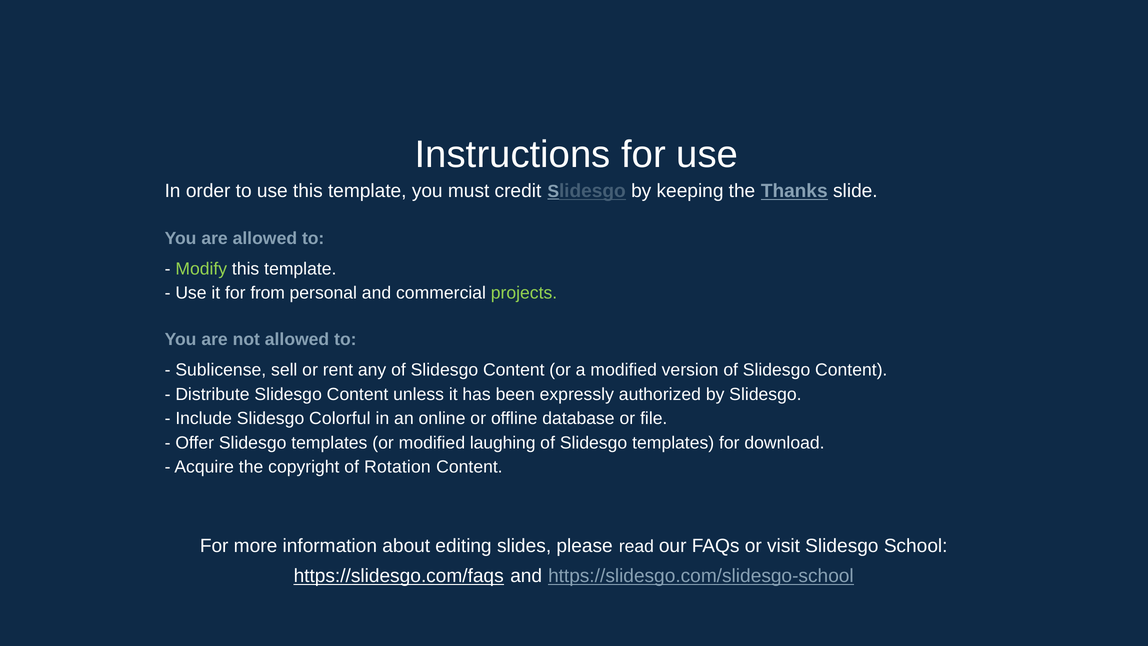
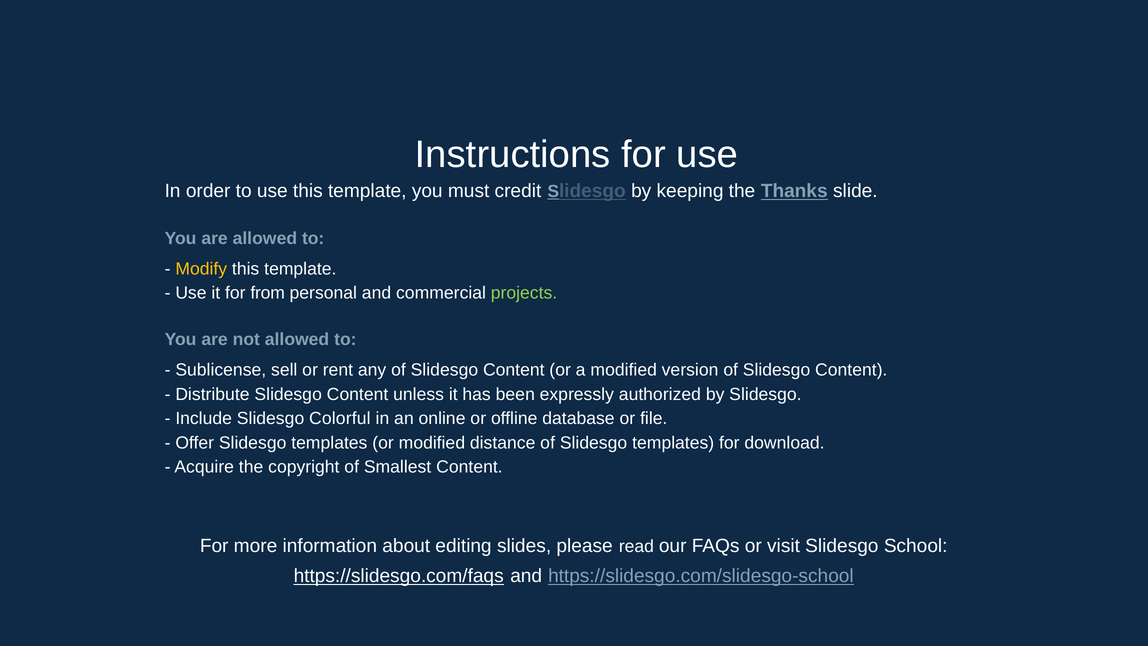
Modify colour: light green -> yellow
laughing: laughing -> distance
Rotation: Rotation -> Smallest
